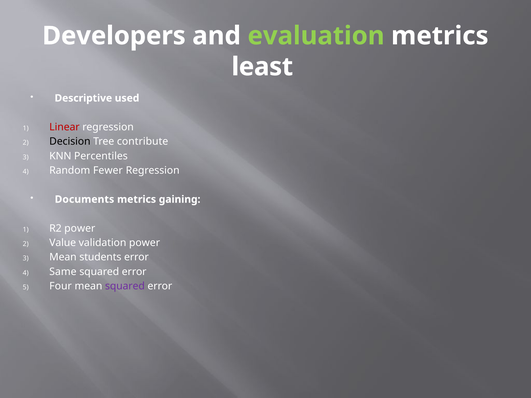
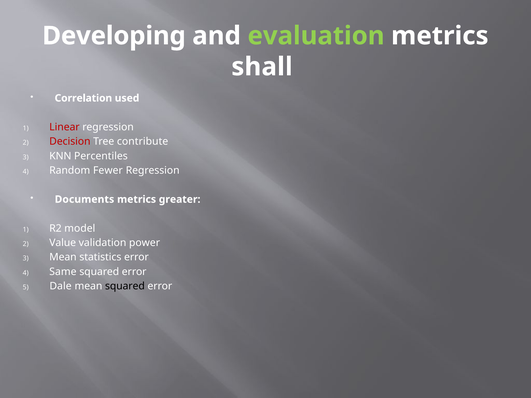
Developers: Developers -> Developing
least: least -> shall
Descriptive: Descriptive -> Correlation
Decision colour: black -> red
gaining: gaining -> greater
R2 power: power -> model
students: students -> statistics
Four: Four -> Dale
squared at (125, 286) colour: purple -> black
